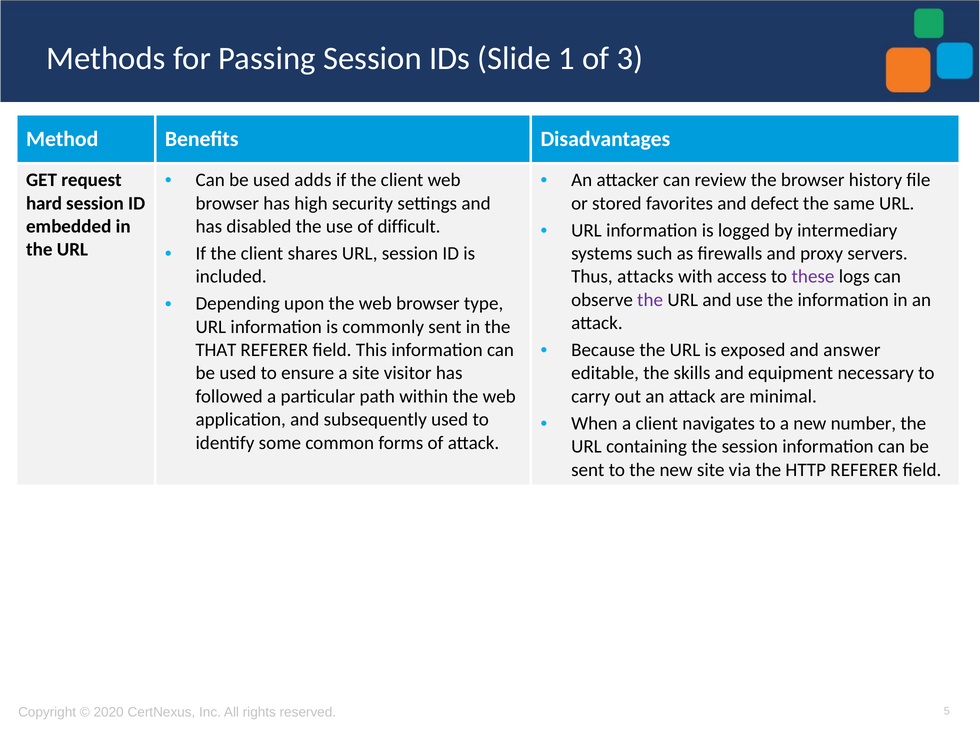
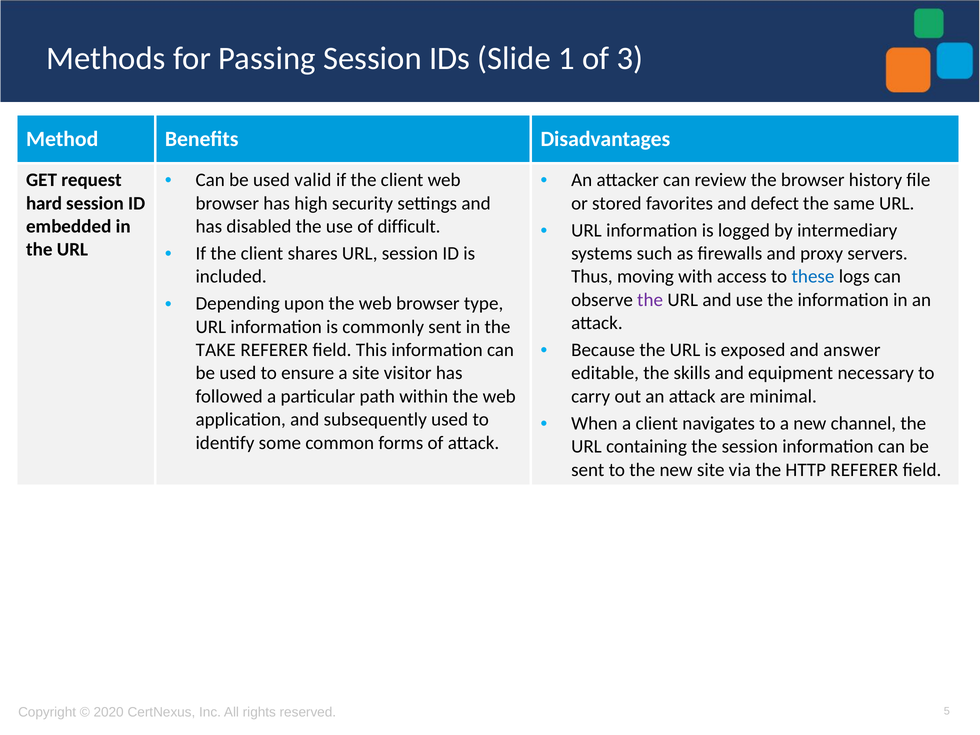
adds: adds -> valid
attacks: attacks -> moving
these colour: purple -> blue
THAT: THAT -> TAKE
number: number -> channel
